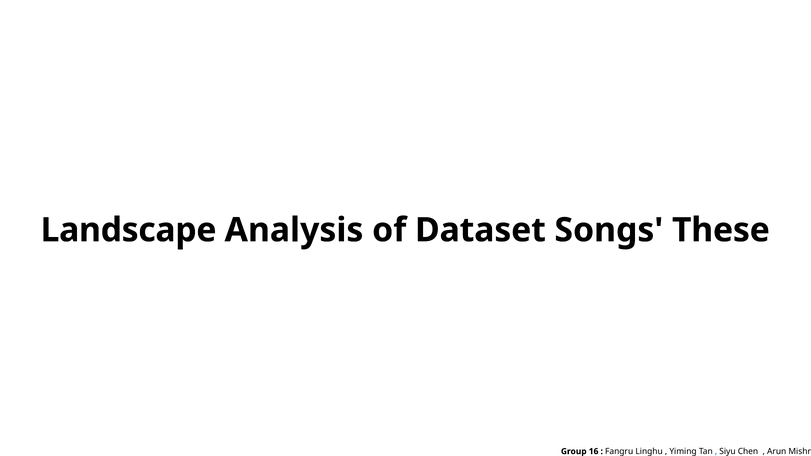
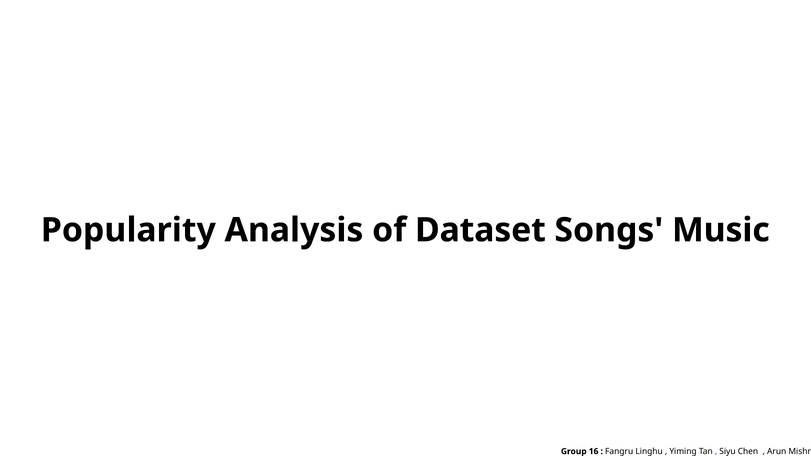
Landscape: Landscape -> Popularity
These: These -> Music
